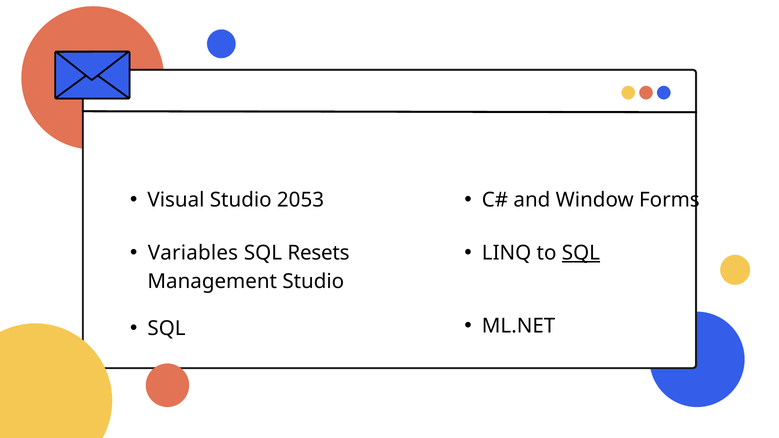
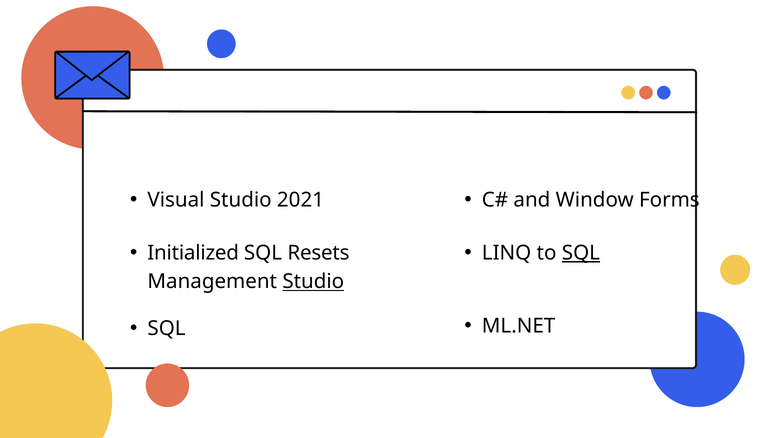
2053: 2053 -> 2021
Variables: Variables -> Initialized
Studio at (313, 282) underline: none -> present
